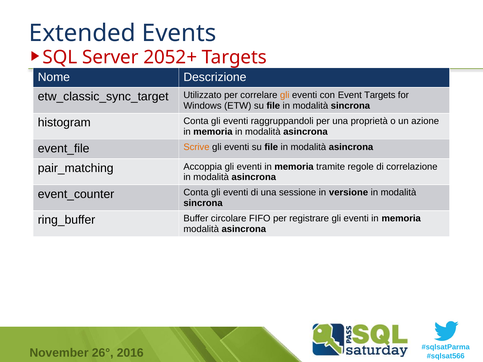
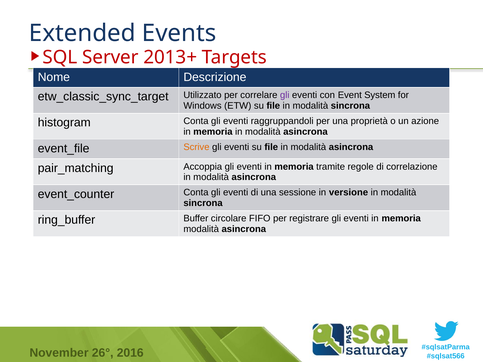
2052+: 2052+ -> 2013+
gli at (285, 95) colour: orange -> purple
Event Targets: Targets -> System
